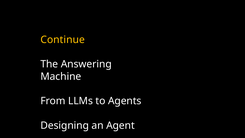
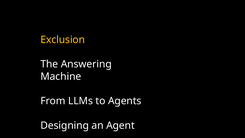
Continue: Continue -> Exclusion
